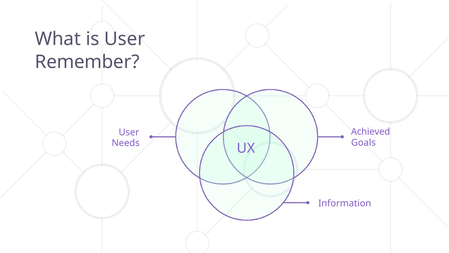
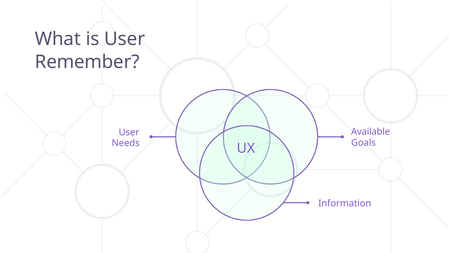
Achieved: Achieved -> Available
